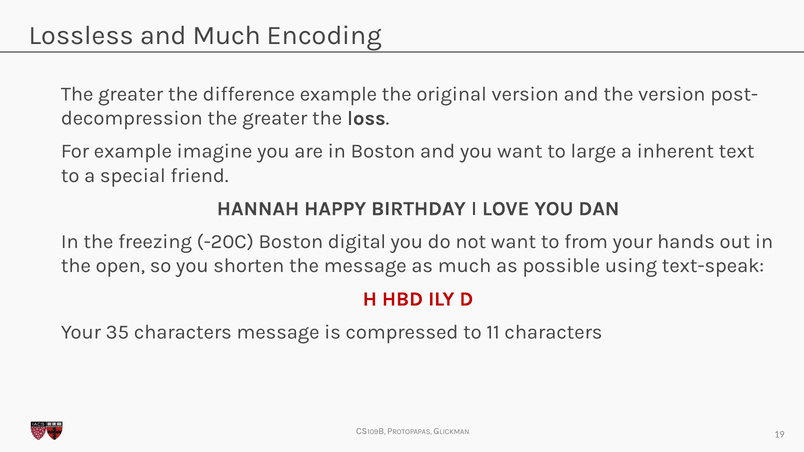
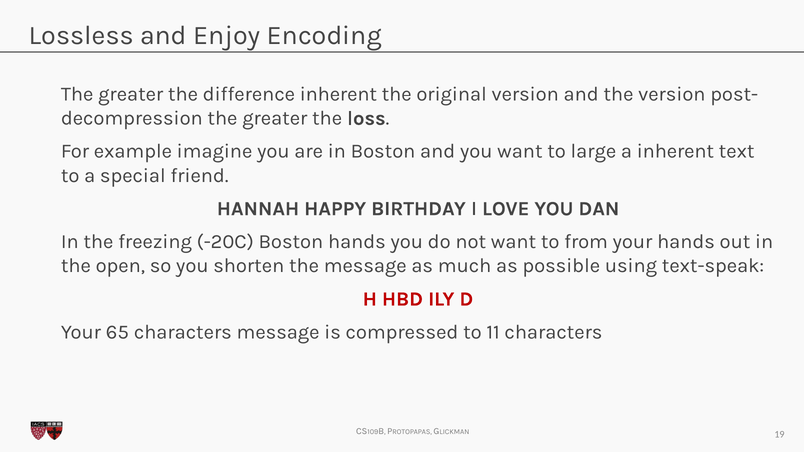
and Much: Much -> Enjoy
difference example: example -> inherent
Boston digital: digital -> hands
35: 35 -> 65
